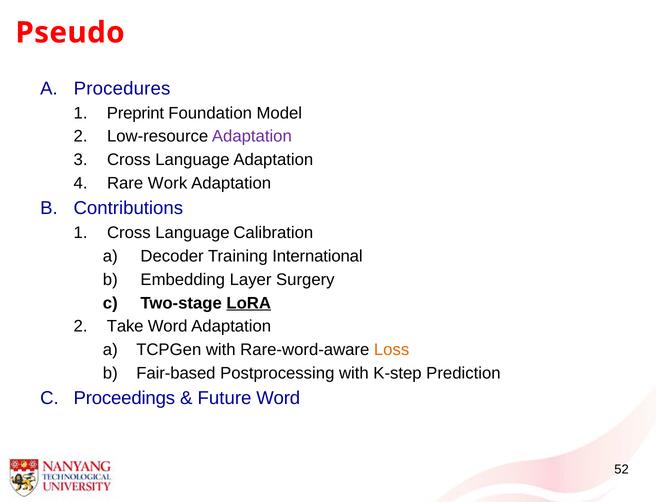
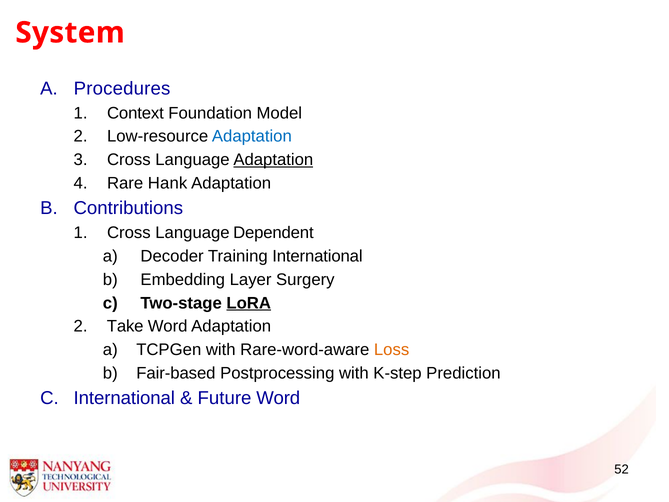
Pseudo: Pseudo -> System
Preprint: Preprint -> Context
Adaptation at (252, 136) colour: purple -> blue
Adaptation at (273, 160) underline: none -> present
Work: Work -> Hank
Calibration: Calibration -> Dependent
Proceedings at (124, 398): Proceedings -> International
